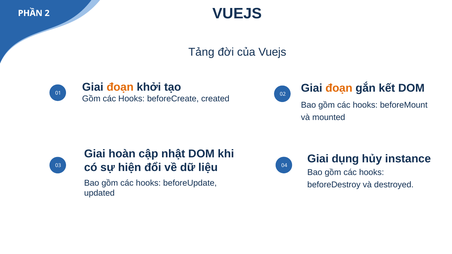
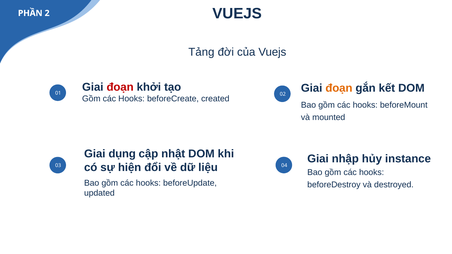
đoạn at (120, 87) colour: orange -> red
hoàn: hoàn -> dụng
dụng: dụng -> nhập
